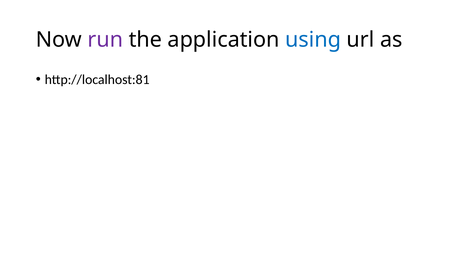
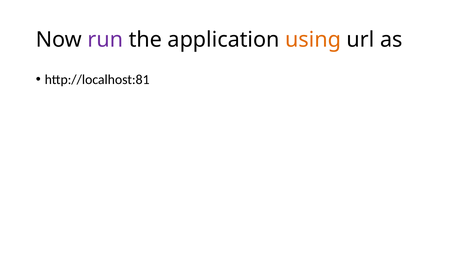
using colour: blue -> orange
